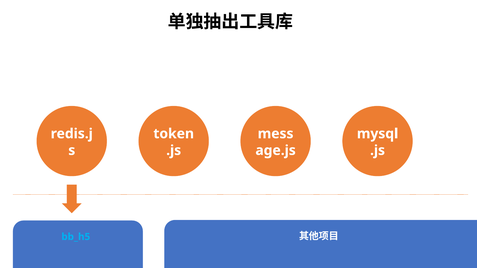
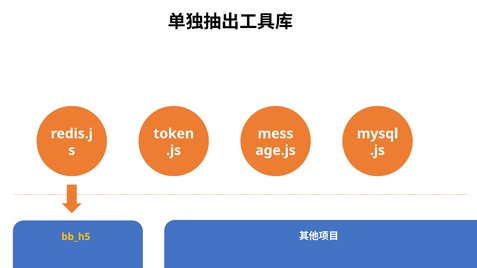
bb_h5 colour: light blue -> yellow
